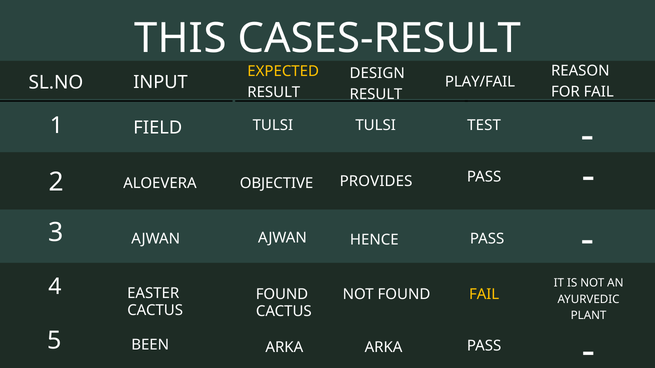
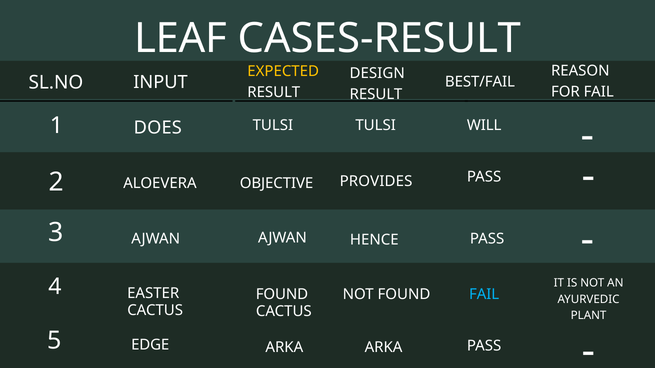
THIS: THIS -> LEAF
PLAY/FAIL: PLAY/FAIL -> BEST/FAIL
TEST: TEST -> WILL
FIELD: FIELD -> DOES
FAIL at (484, 295) colour: yellow -> light blue
BEEN: BEEN -> EDGE
